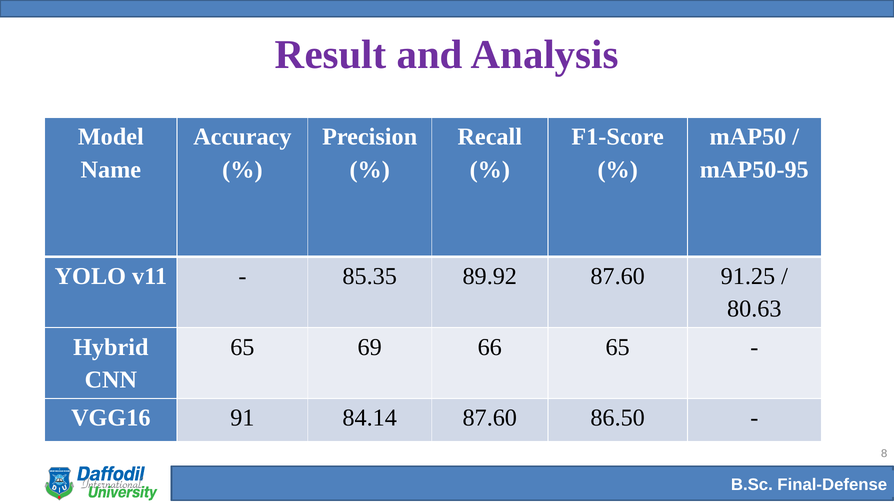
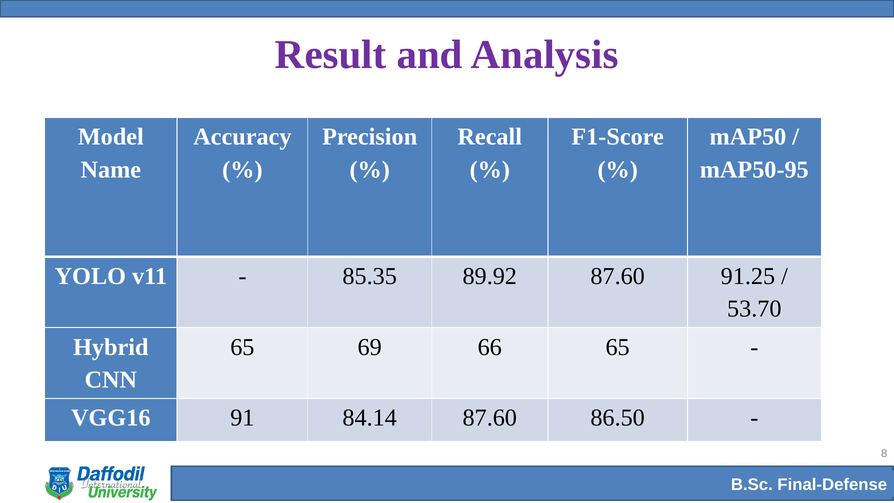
80.63: 80.63 -> 53.70
